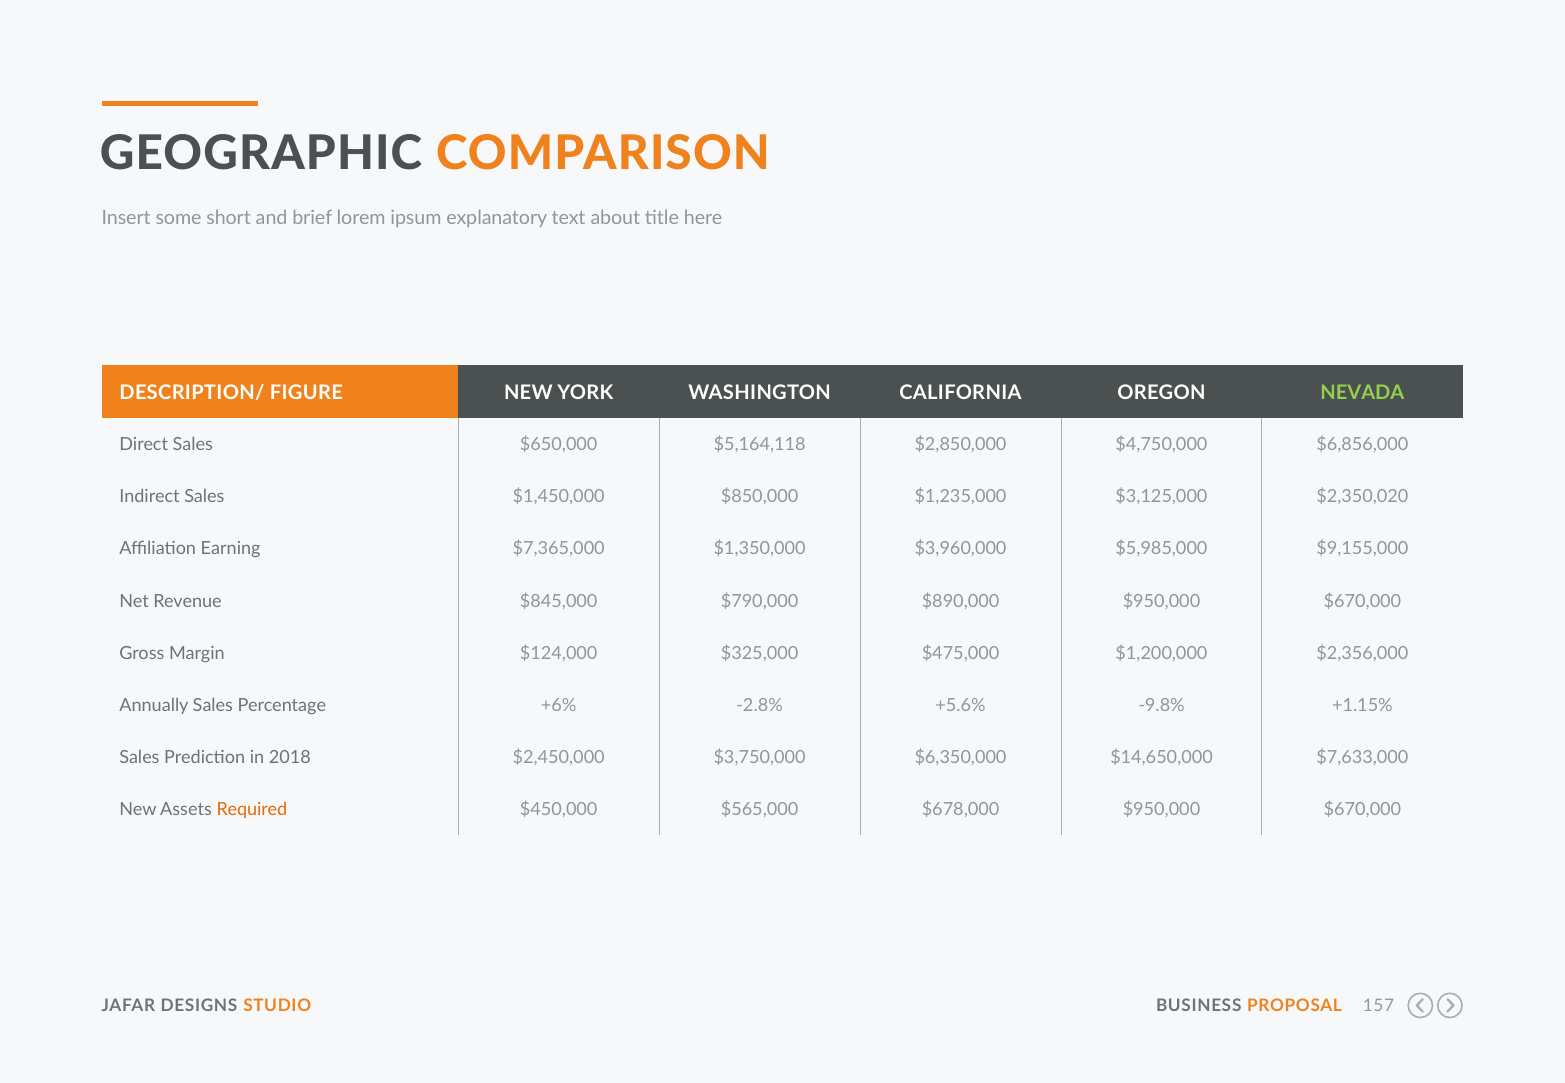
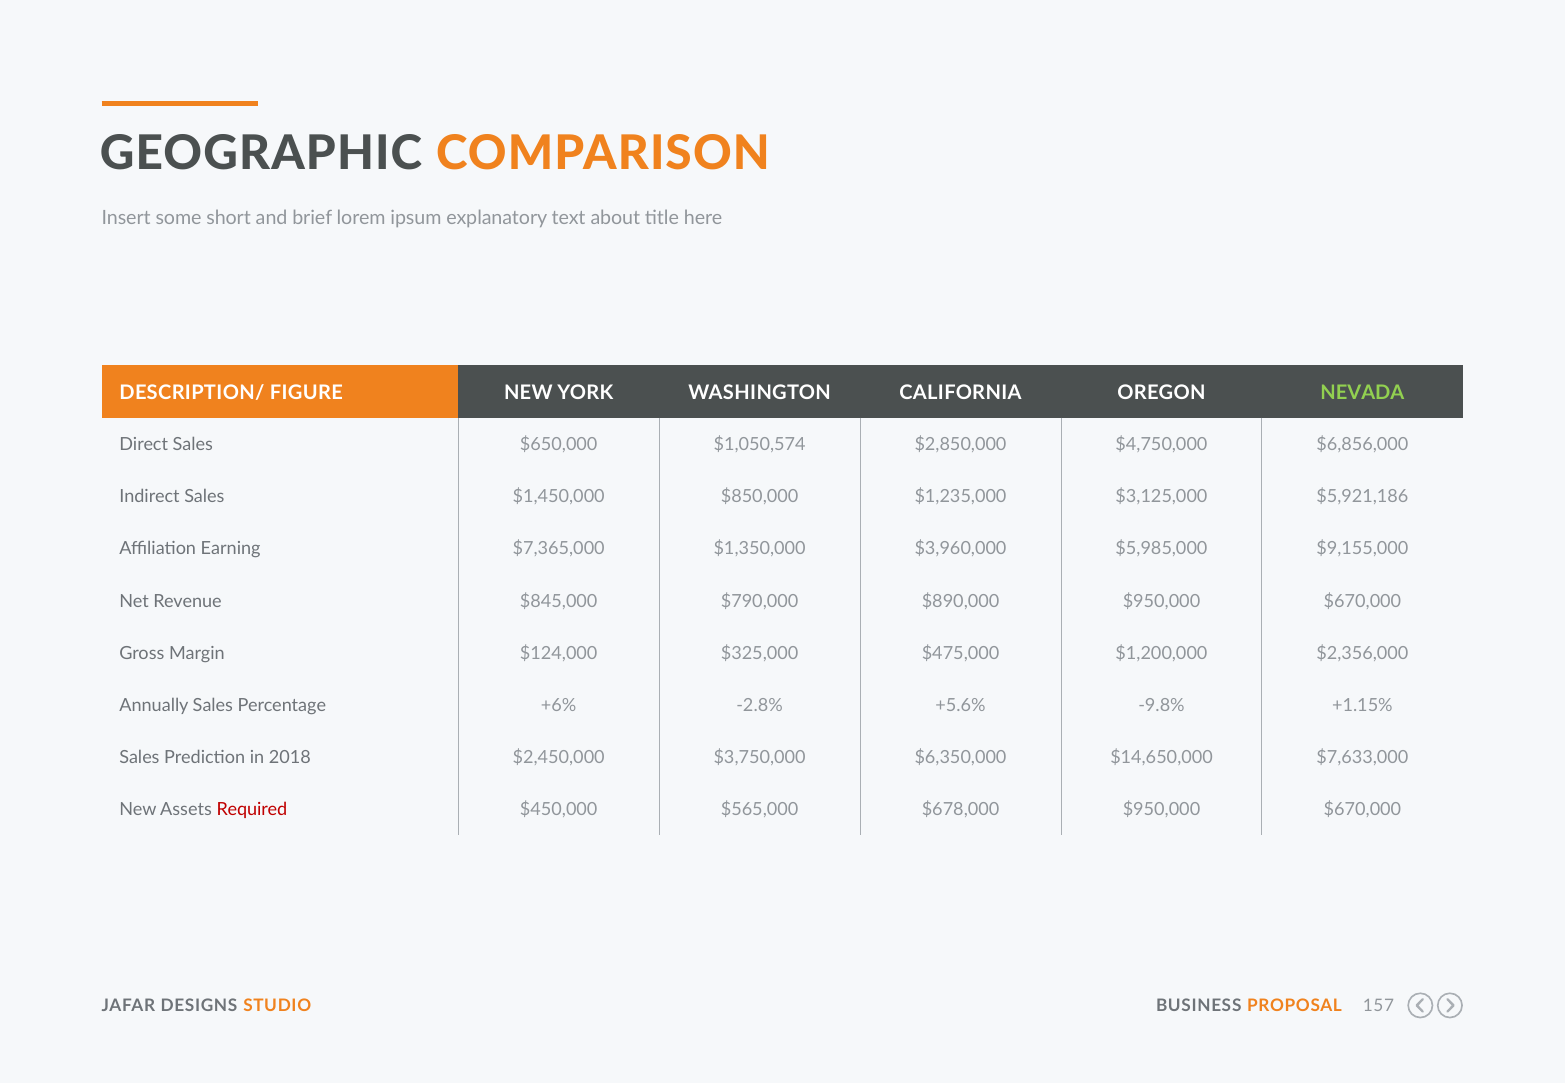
$5,164,118: $5,164,118 -> $1,050,574
$2,350,020: $2,350,020 -> $5,921,186
Required colour: orange -> red
